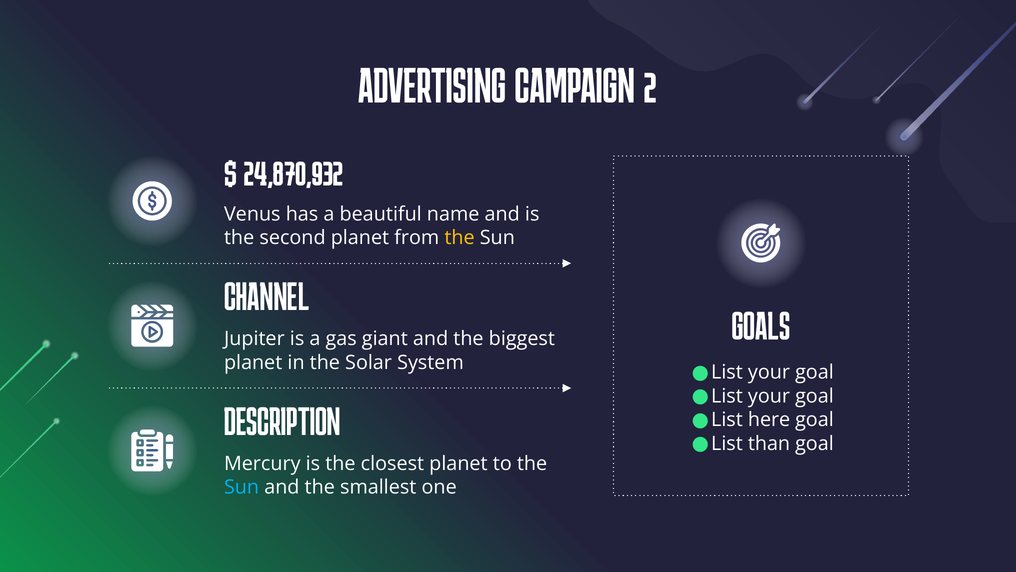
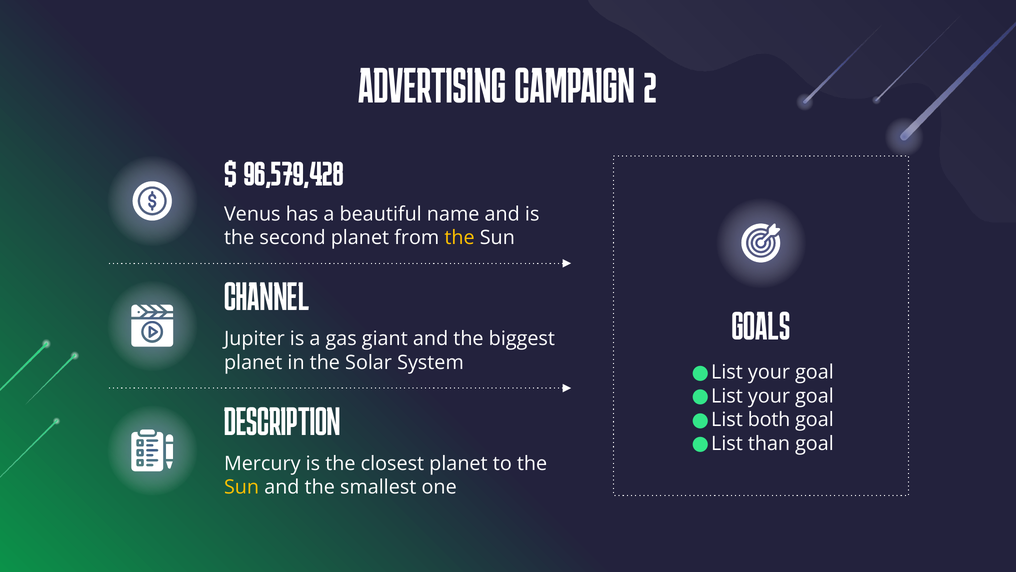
24,870,932: 24,870,932 -> 96,579,428
here: here -> both
Sun at (242, 487) colour: light blue -> yellow
